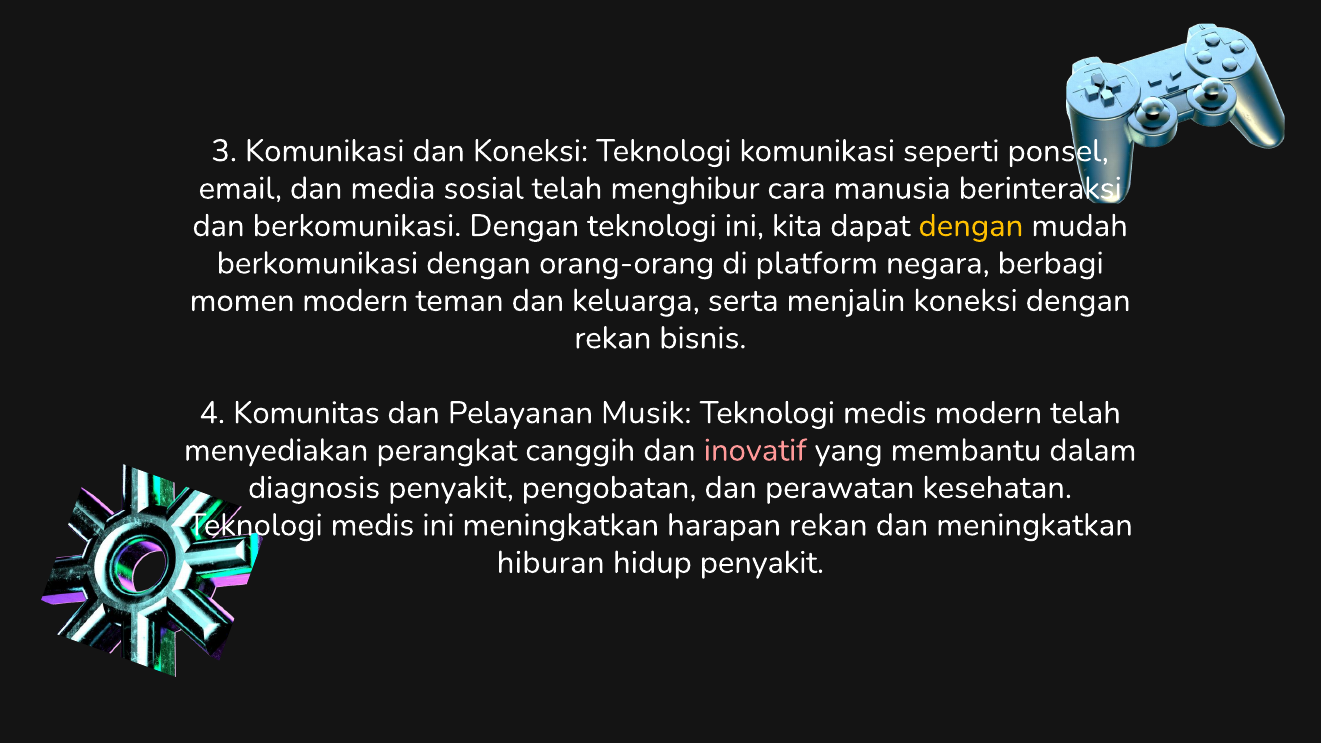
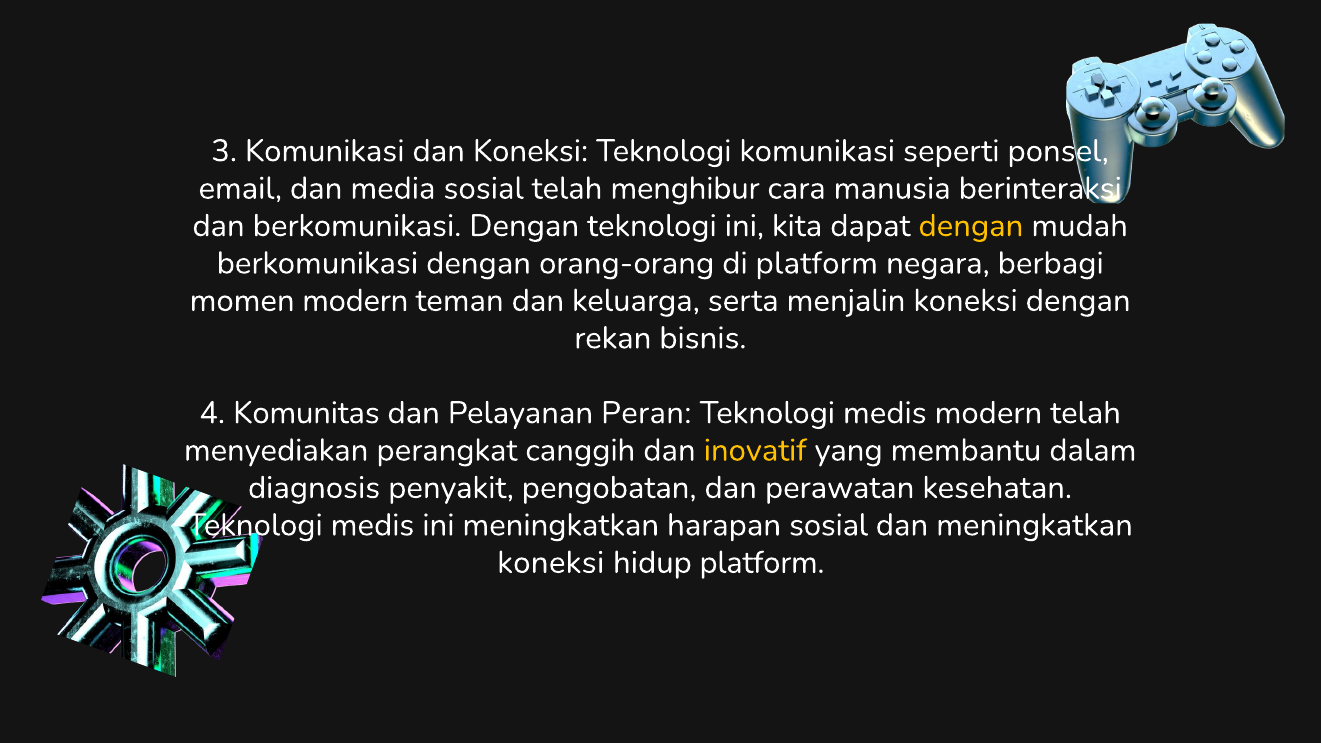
Musik: Musik -> Peran
inovatif colour: pink -> yellow
harapan rekan: rekan -> sosial
hiburan at (551, 563): hiburan -> koneksi
hidup penyakit: penyakit -> platform
